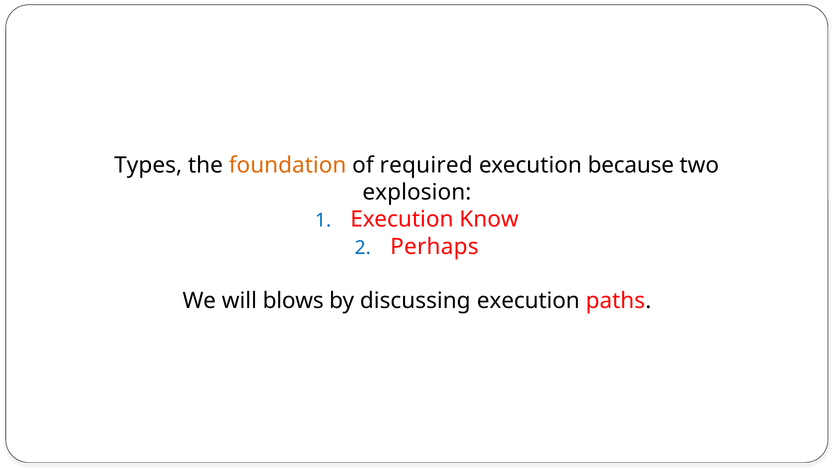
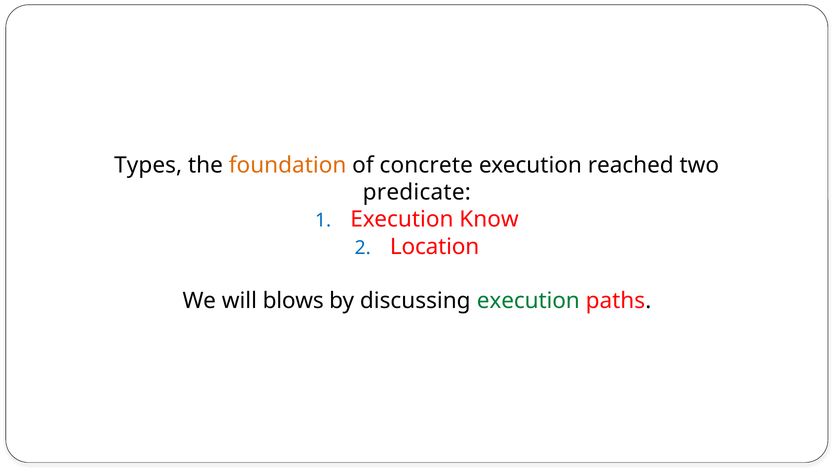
required: required -> concrete
because: because -> reached
explosion: explosion -> predicate
Perhaps: Perhaps -> Location
execution at (528, 301) colour: black -> green
